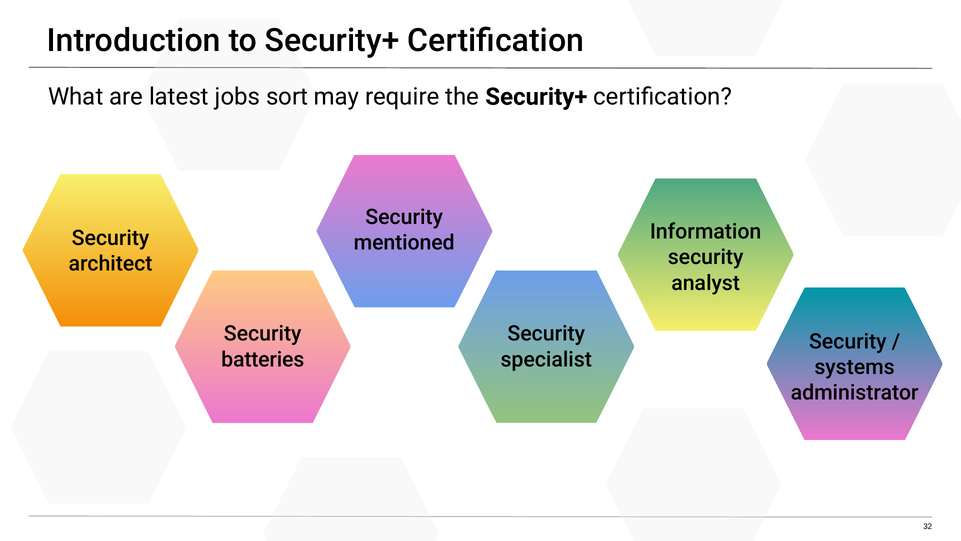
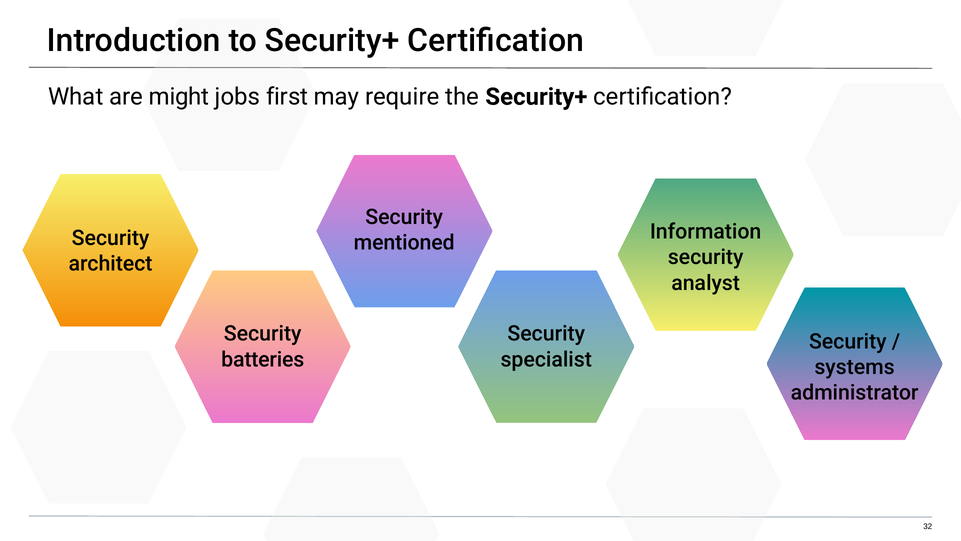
latest: latest -> might
sort: sort -> first
